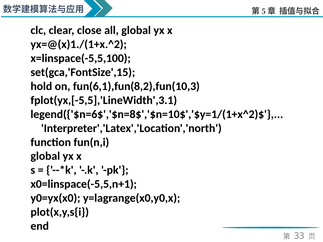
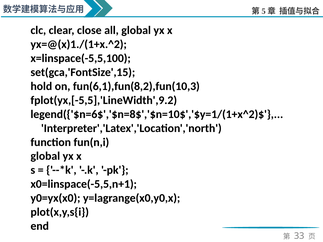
fplot(yx,[-5,5],'LineWidth',3.1: fplot(yx,[-5,5],'LineWidth',3.1 -> fplot(yx,[-5,5],'LineWidth',9.2
